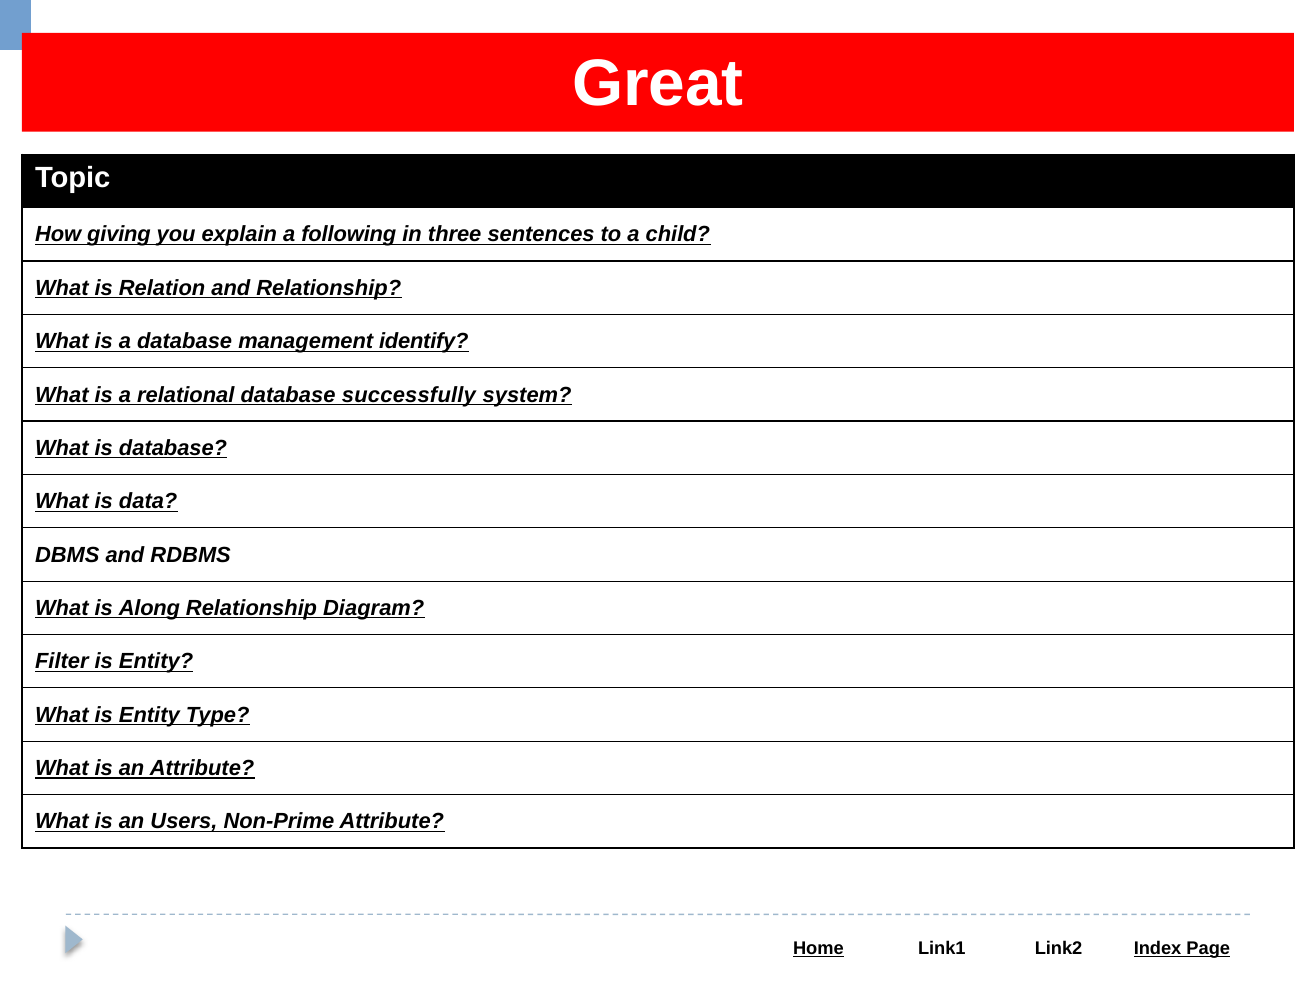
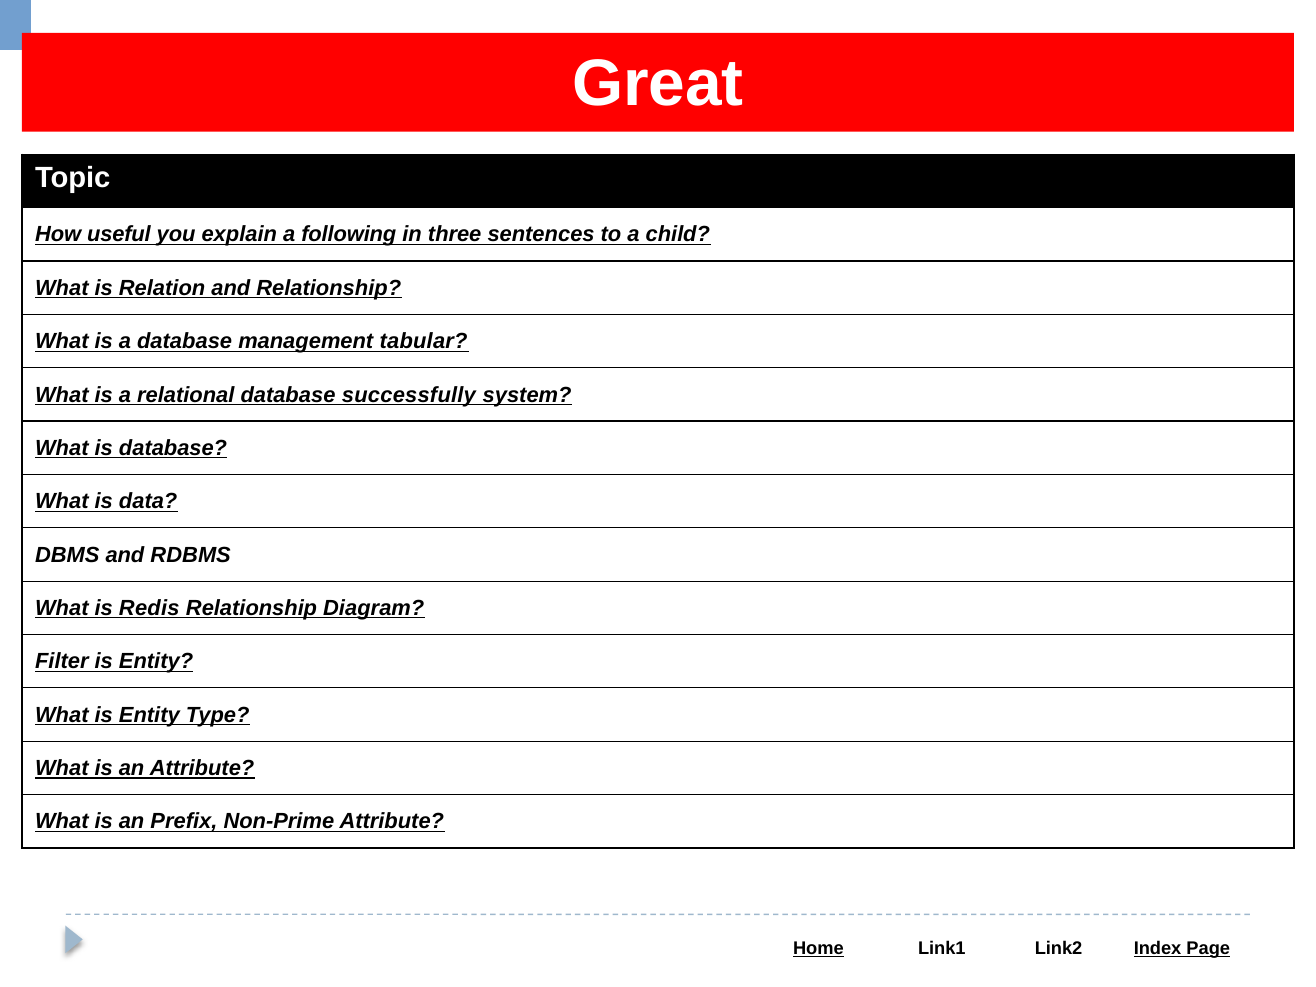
giving: giving -> useful
identify: identify -> tabular
Along: Along -> Redis
Users: Users -> Prefix
